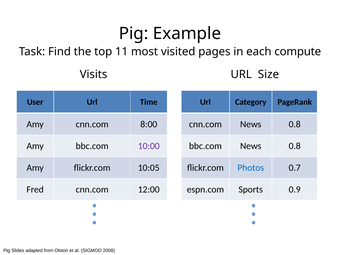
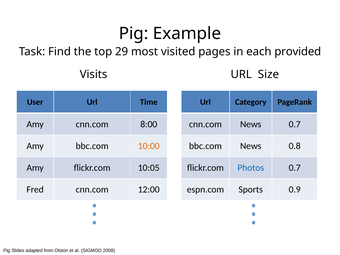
11: 11 -> 29
compute: compute -> provided
cnn.com News 0.8: 0.8 -> 0.7
10:00 colour: purple -> orange
